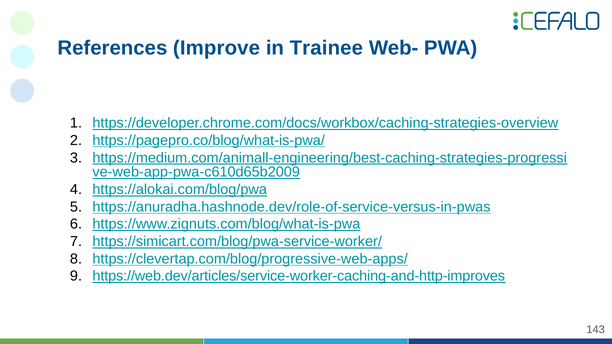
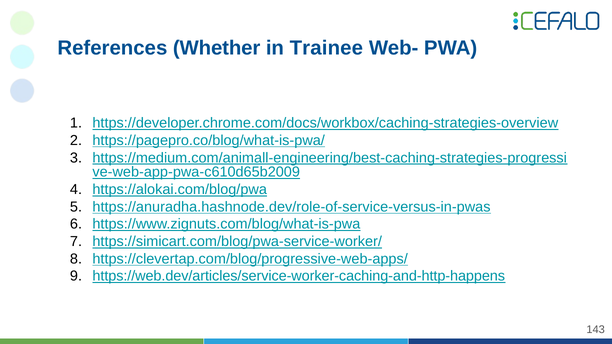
Improve: Improve -> Whether
https://web.dev/articles/service-worker-caching-and-http-improves: https://web.dev/articles/service-worker-caching-and-http-improves -> https://web.dev/articles/service-worker-caching-and-http-happens
